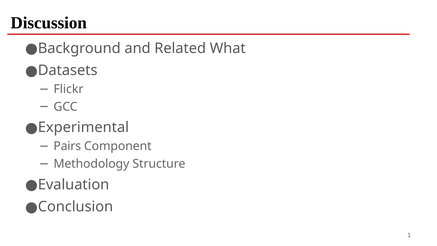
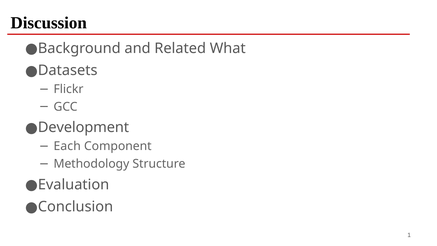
Experimental: Experimental -> Development
Pairs: Pairs -> Each
